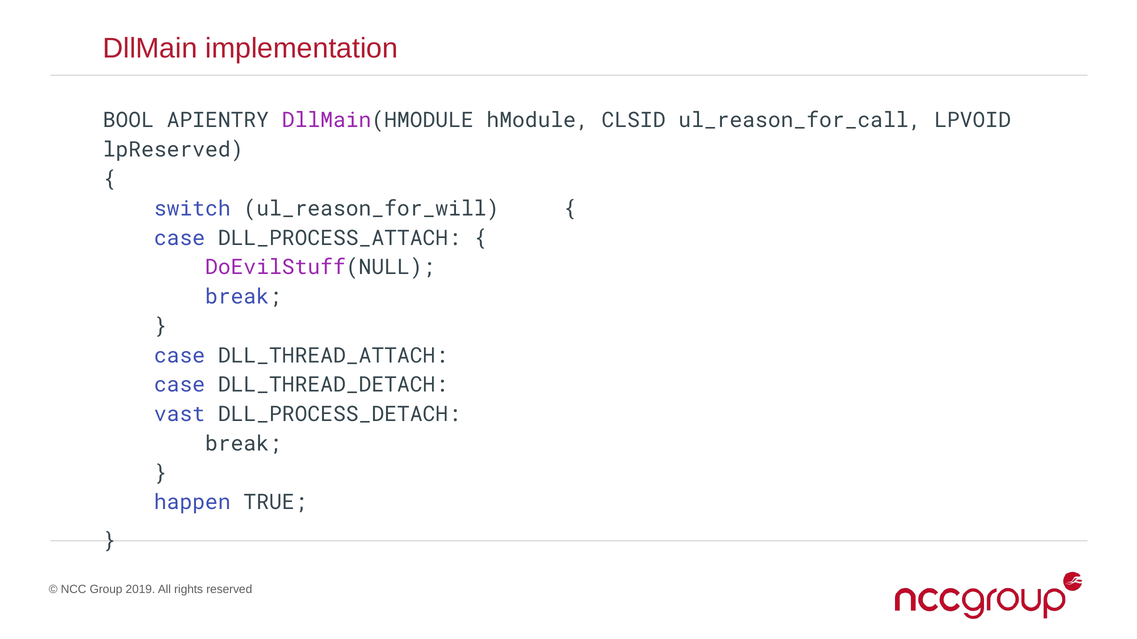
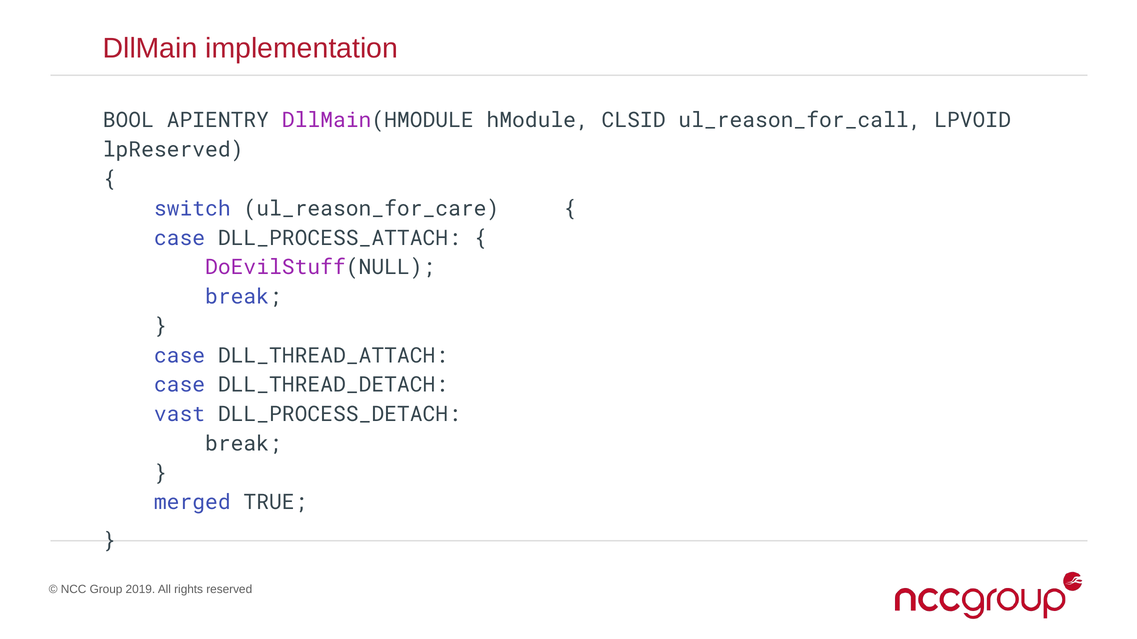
ul_reason_for_will: ul_reason_for_will -> ul_reason_for_care
happen: happen -> merged
